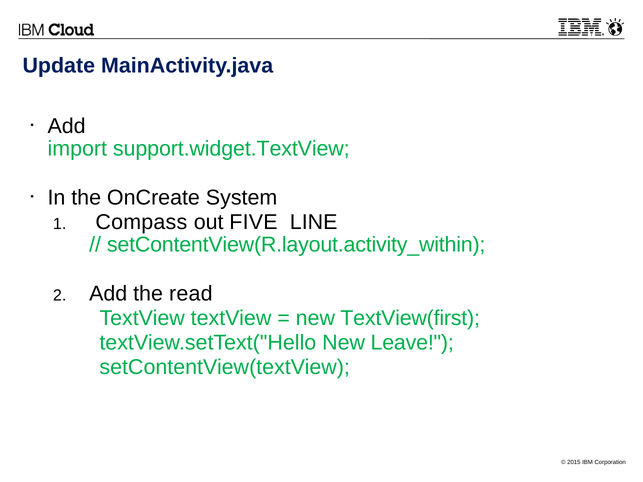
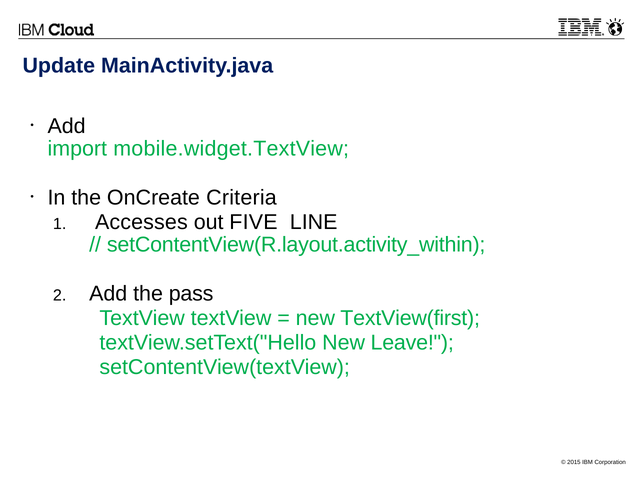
support.widget.TextView: support.widget.TextView -> mobile.widget.TextView
System: System -> Criteria
Compass: Compass -> Accesses
read: read -> pass
